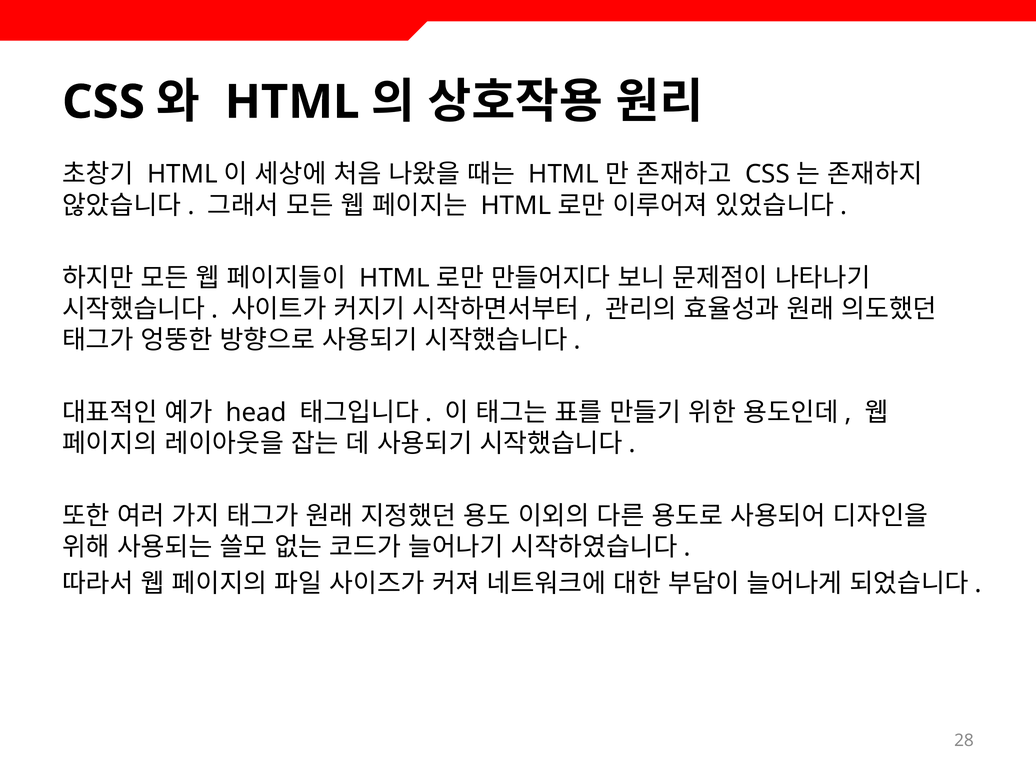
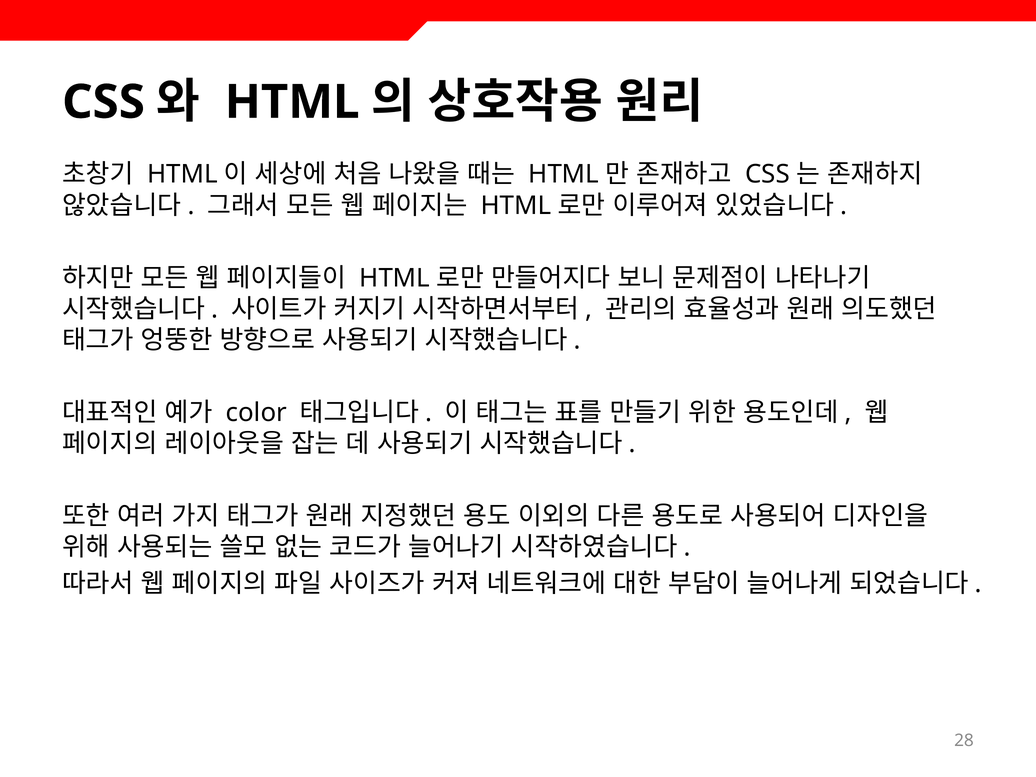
head: head -> color
